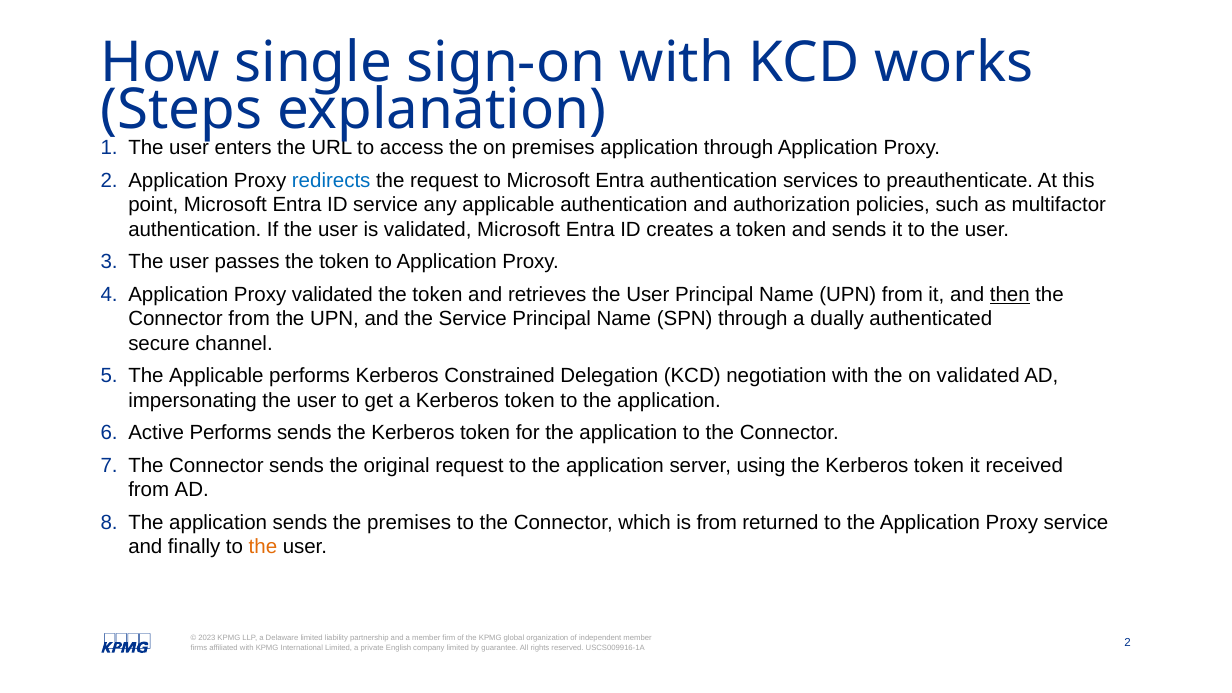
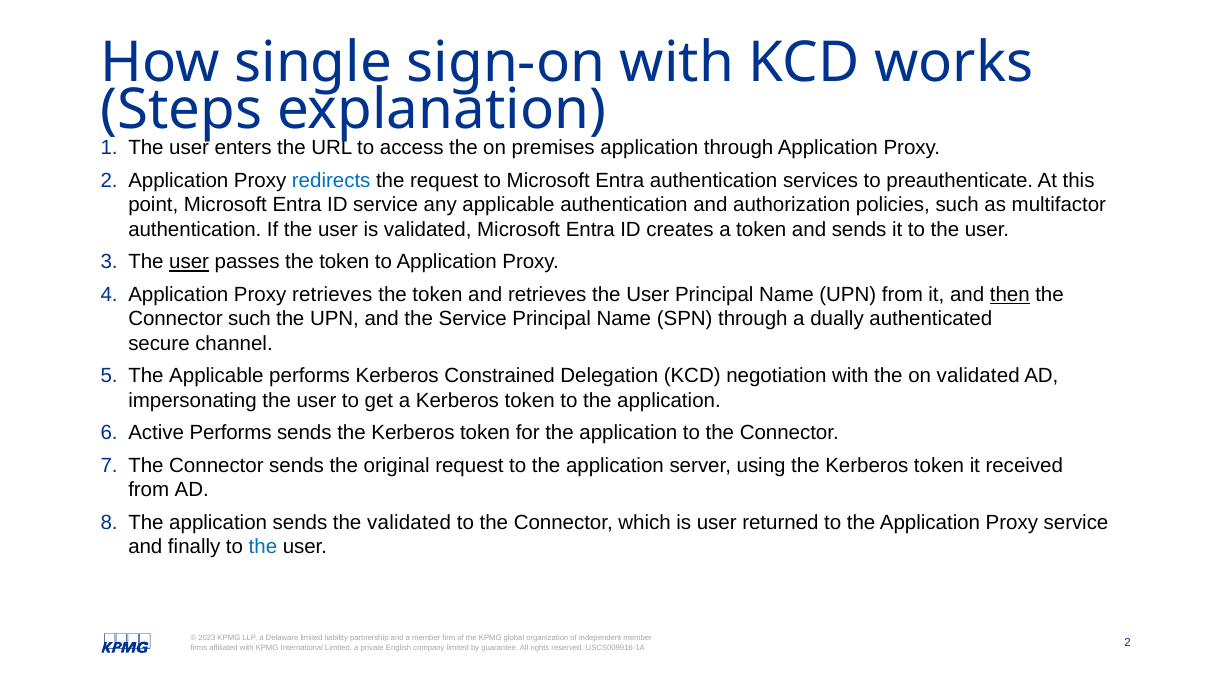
user at (189, 262) underline: none -> present
Proxy validated: validated -> retrieves
Connector from: from -> such
the premises: premises -> validated
is from: from -> user
the at (263, 547) colour: orange -> blue
